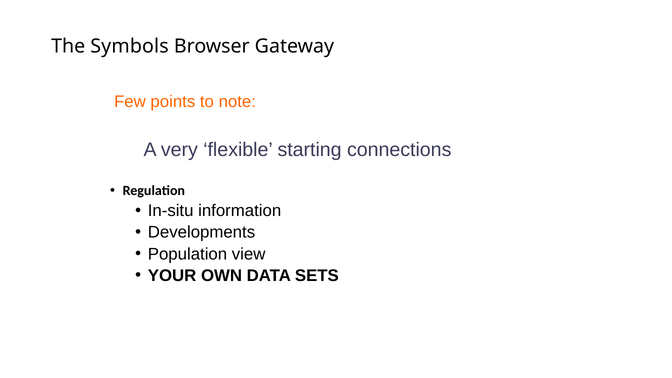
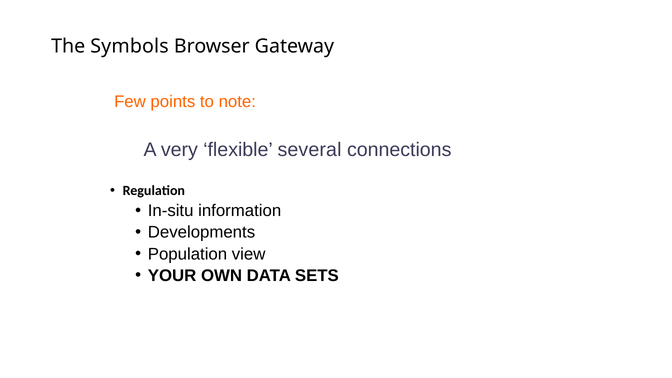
starting: starting -> several
